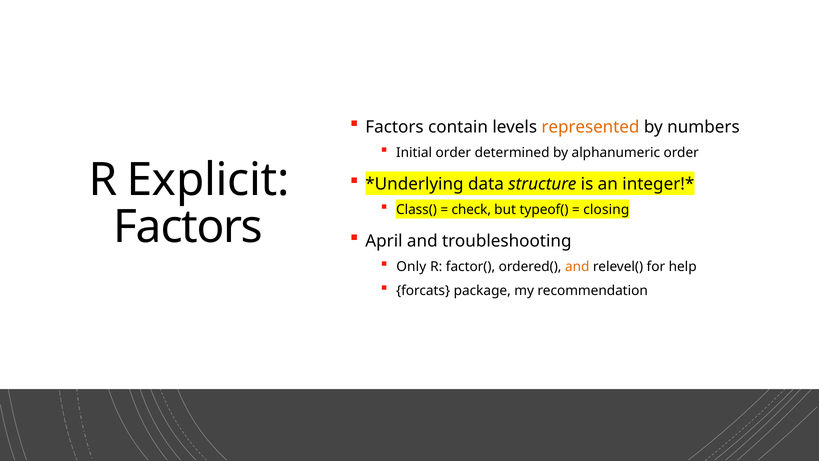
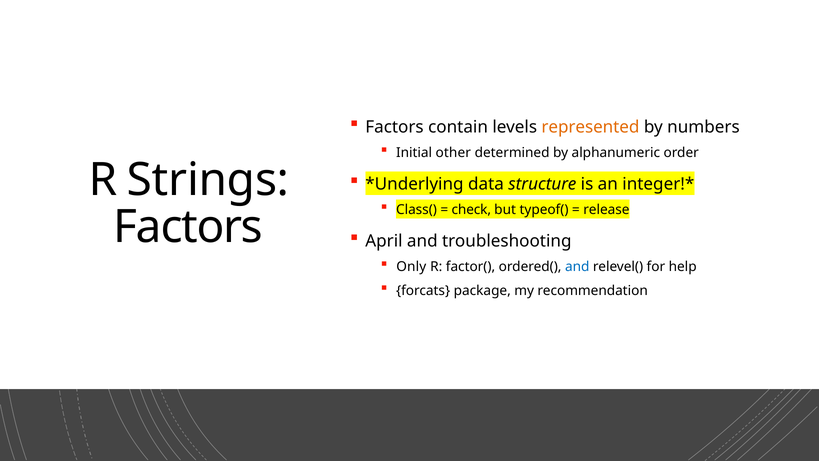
Initial order: order -> other
Explicit: Explicit -> Strings
closing: closing -> release
and at (577, 267) colour: orange -> blue
